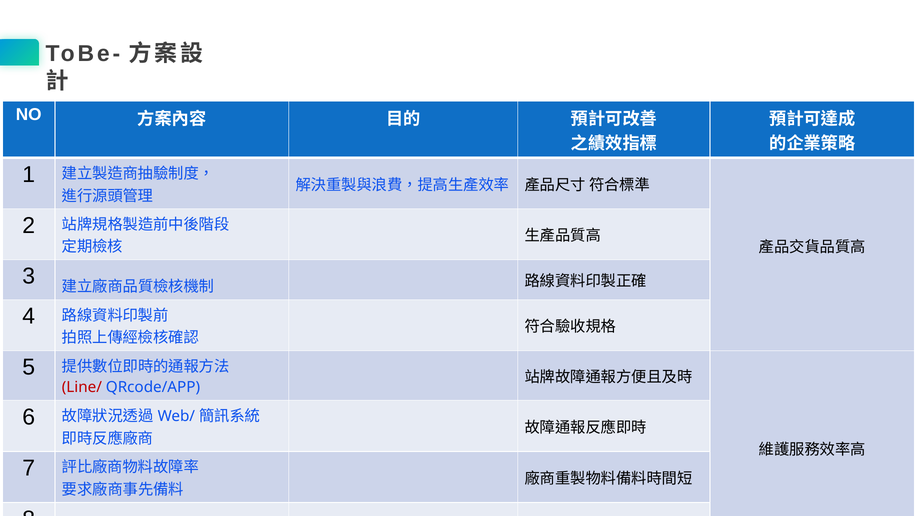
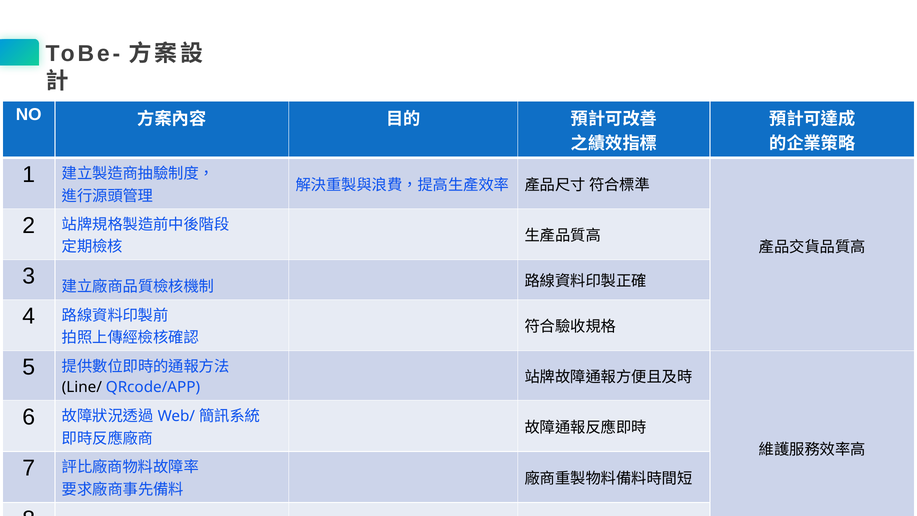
Line/ colour: red -> black
